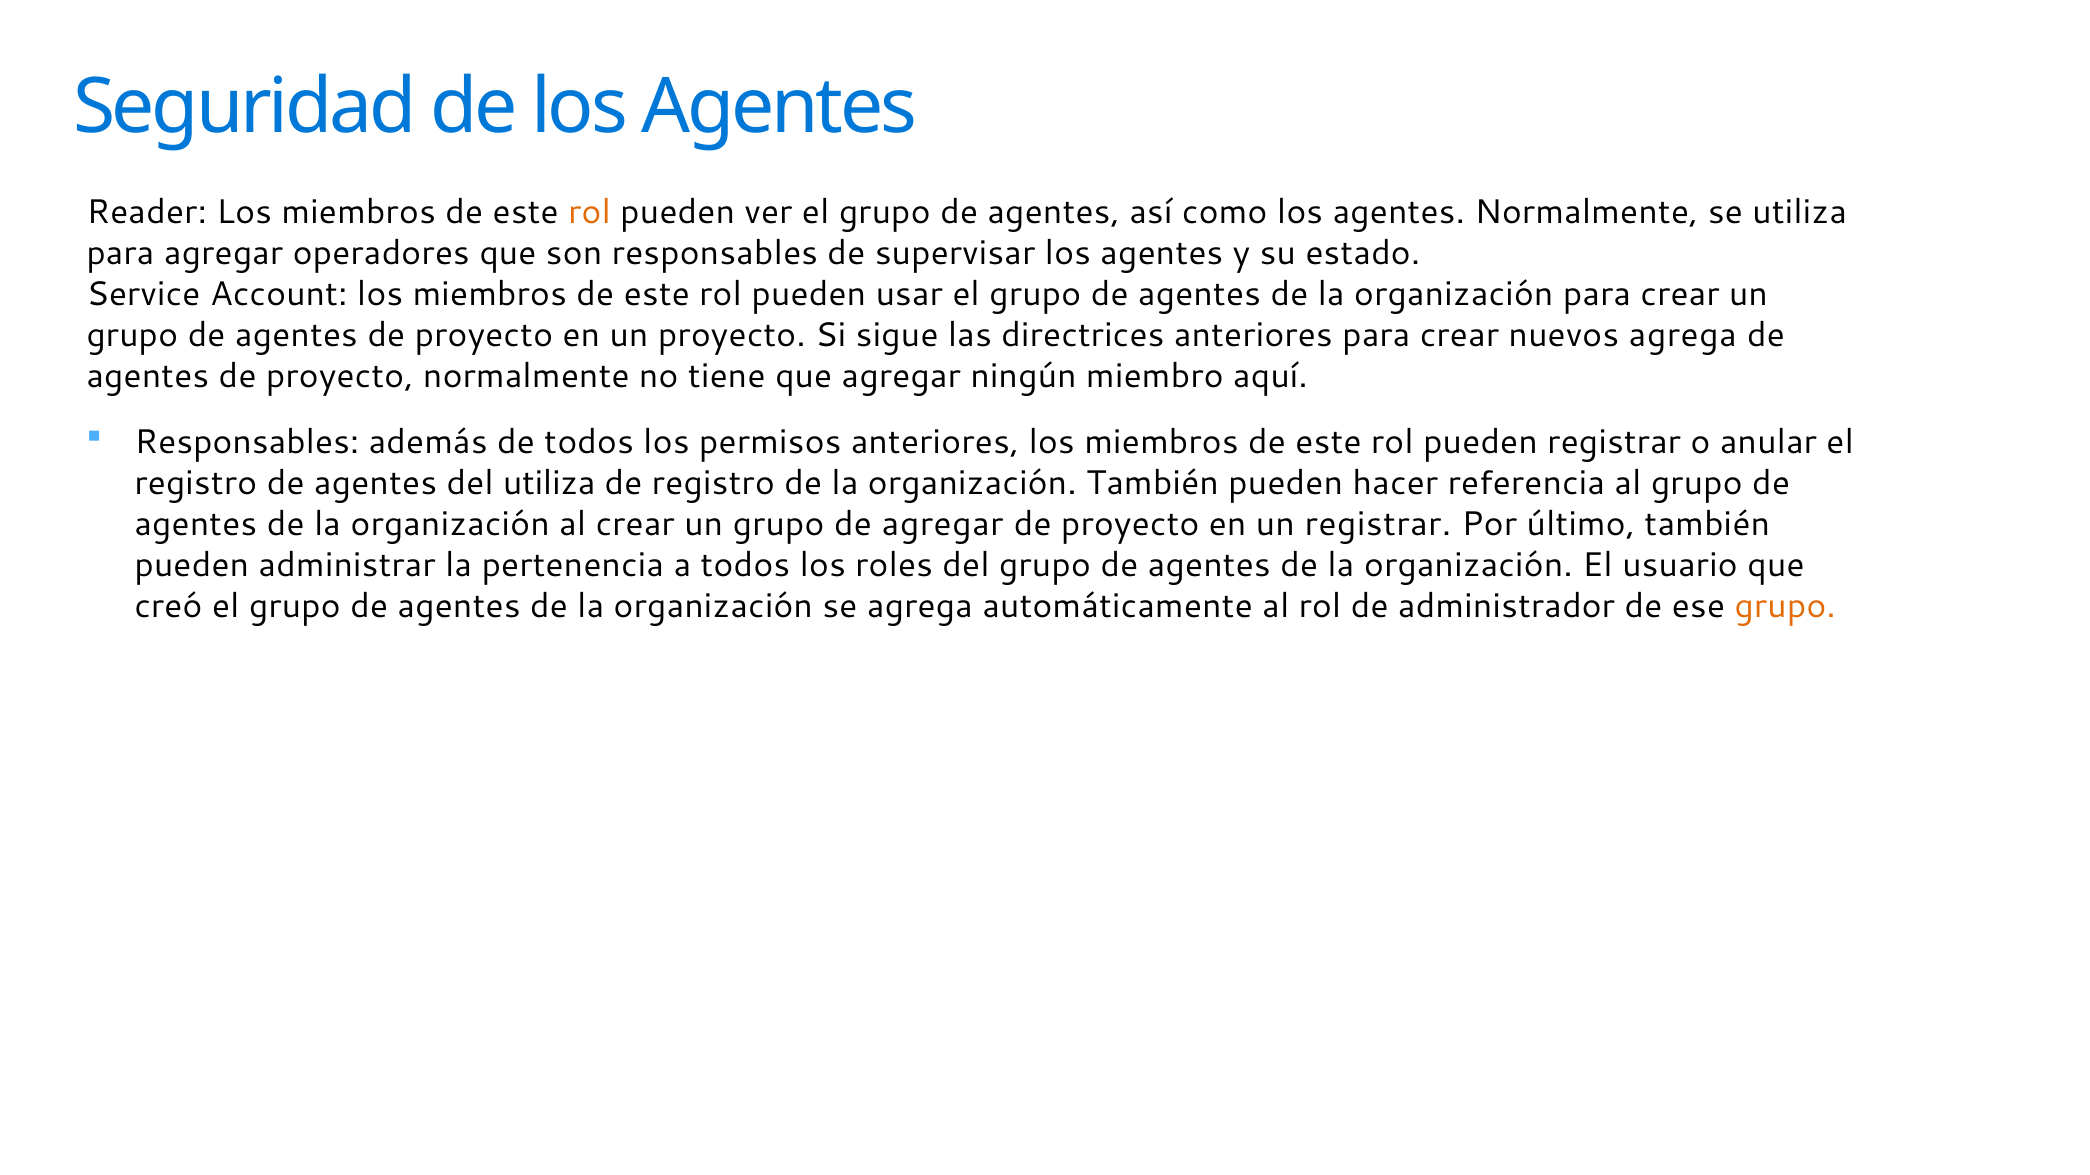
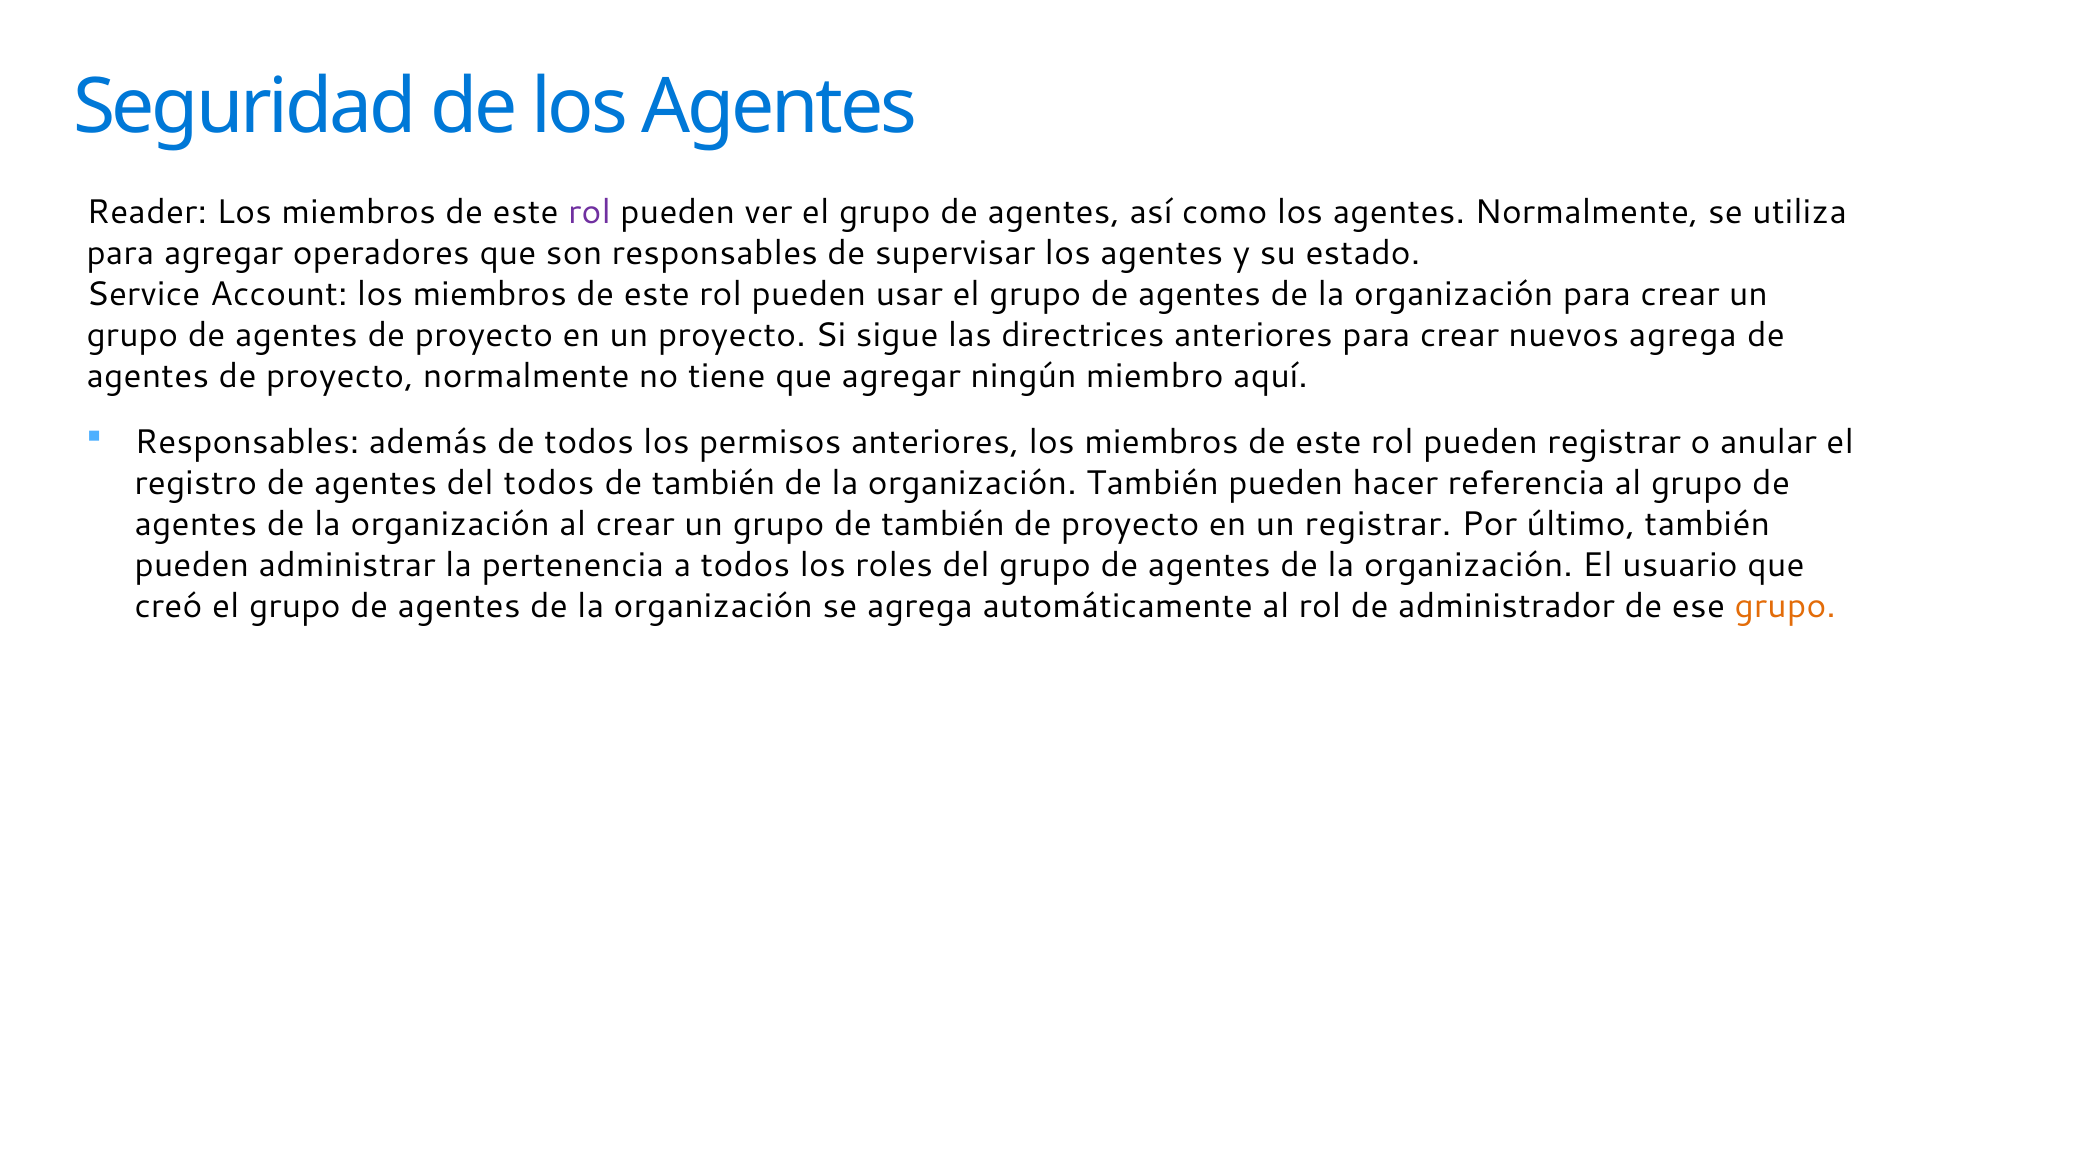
rol at (590, 212) colour: orange -> purple
del utiliza: utiliza -> todos
registro at (713, 484): registro -> también
grupo de agregar: agregar -> también
